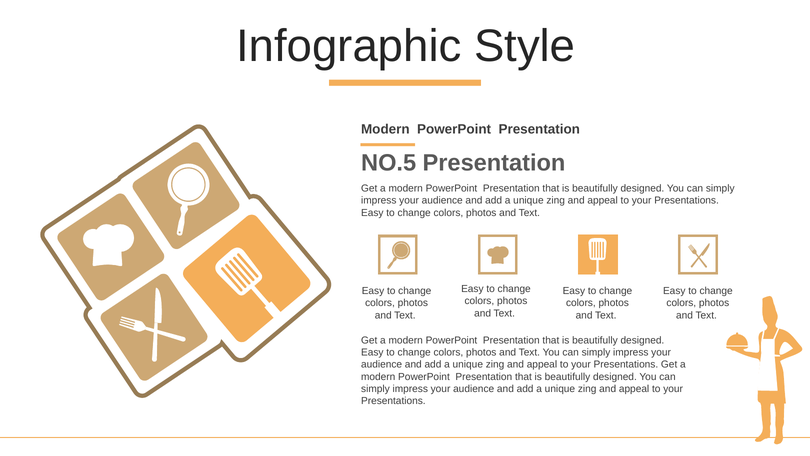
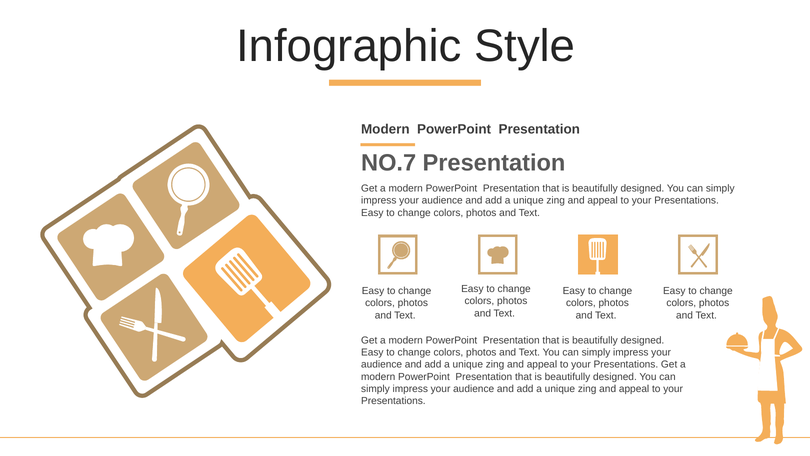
NO.5: NO.5 -> NO.7
